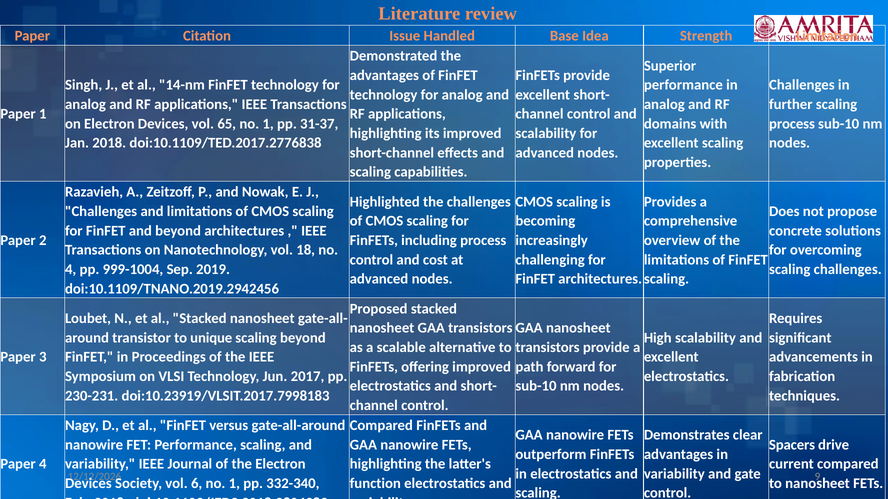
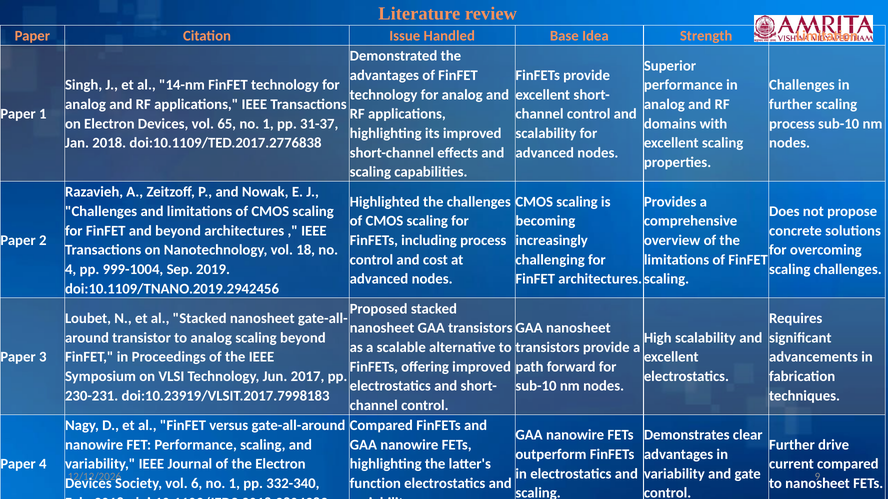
to unique: unique -> analog
Spacers at (792, 445): Spacers -> Further
